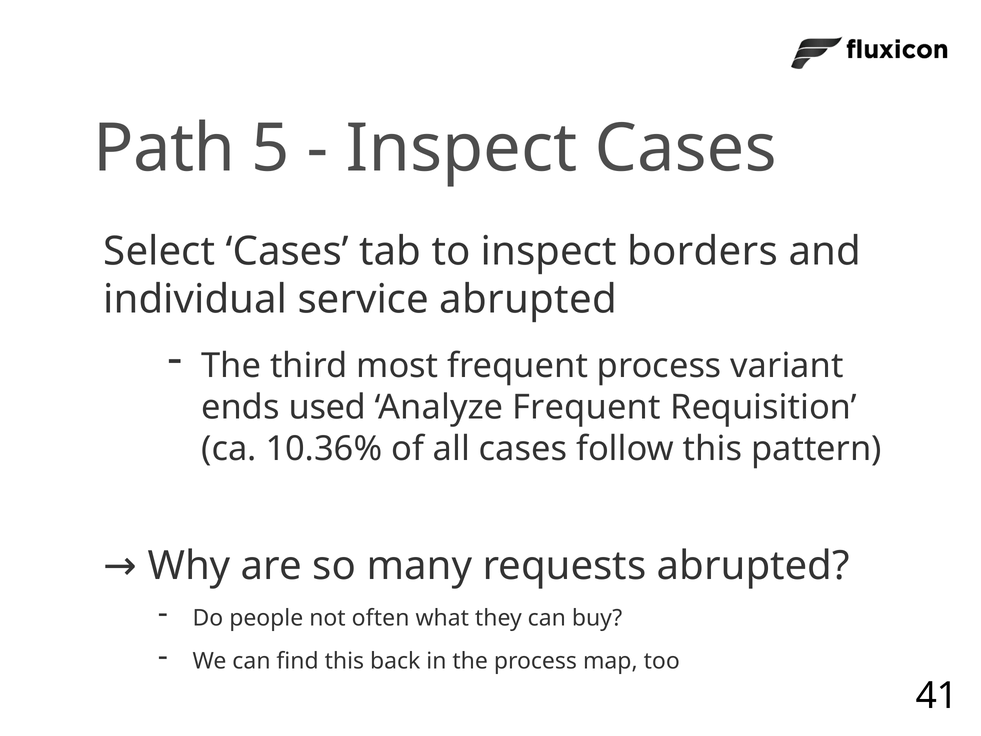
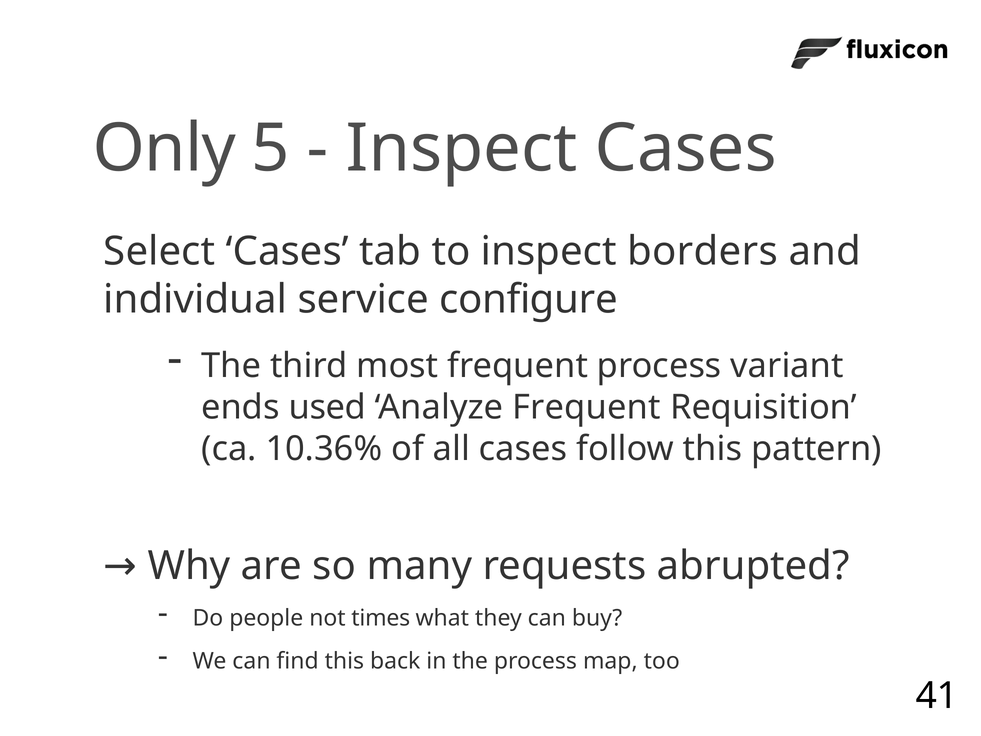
Path: Path -> Only
service abrupted: abrupted -> configure
often: often -> times
